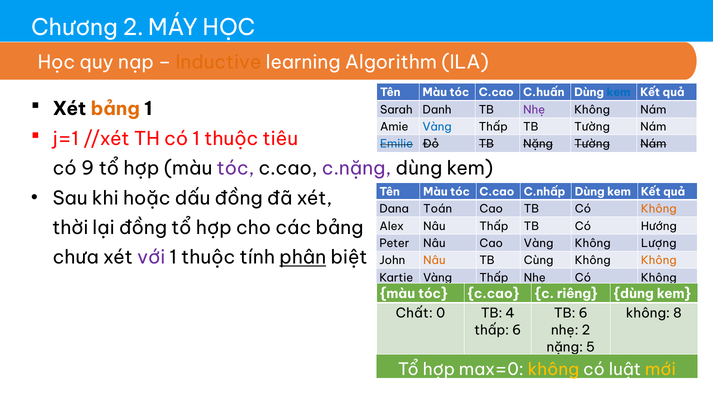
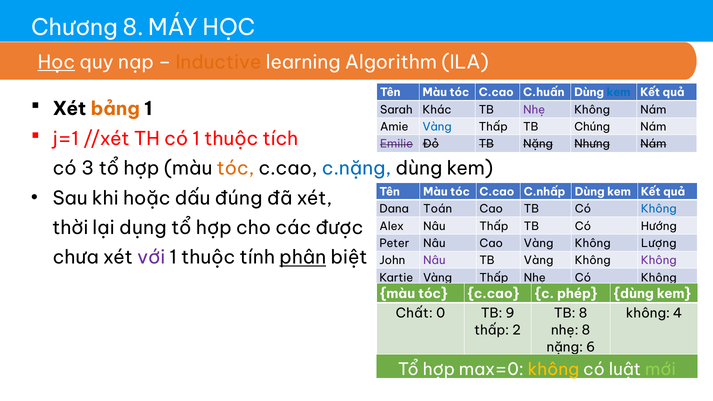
Chương 2: 2 -> 8
Học at (56, 62) underline: none -> present
Danh: Danh -> Khác
TB Tường: Tường -> Chúng
tiêu: tiêu -> tích
Emilie colour: blue -> purple
Nặng Tường: Tường -> Nhưng
9: 9 -> 3
tóc at (235, 169) colour: purple -> orange
c.nặng colour: purple -> blue
dấu đồng: đồng -> đúng
Không at (659, 209) colour: orange -> blue
lại đồng: đồng -> dụng
các bảng: bảng -> được
Nâu at (434, 261) colour: orange -> purple
TB Cùng: Cùng -> Vàng
Không at (659, 261) colour: orange -> purple
riêng: riêng -> phép
4: 4 -> 9
TB 6: 6 -> 8
8: 8 -> 4
thấp 6: 6 -> 2
nhẹ 2: 2 -> 8
5: 5 -> 6
mới colour: yellow -> light green
